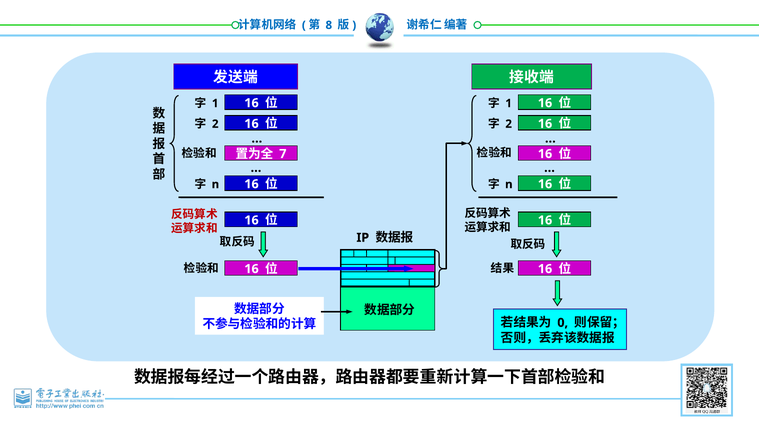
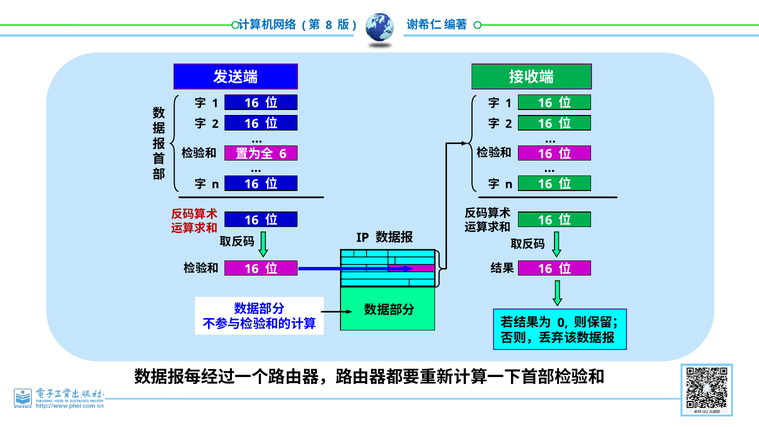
7: 7 -> 6
